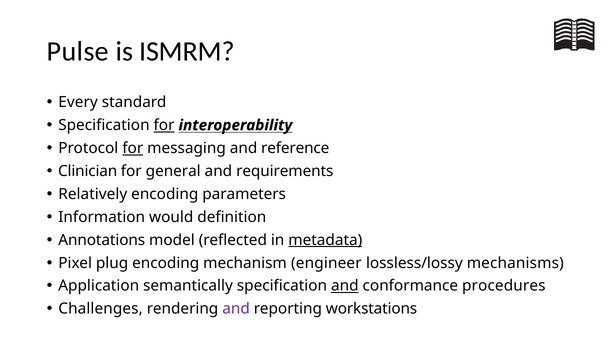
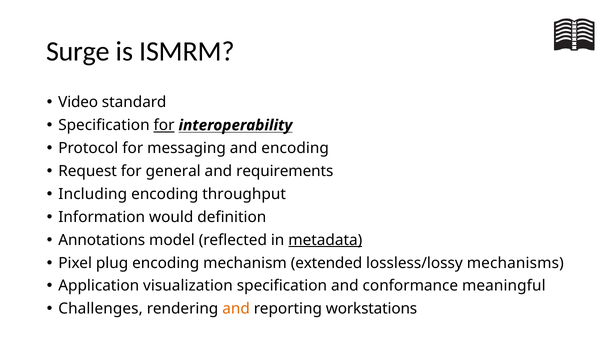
Pulse: Pulse -> Surge
Every: Every -> Video
for at (133, 148) underline: present -> none
and reference: reference -> encoding
Clinician: Clinician -> Request
Relatively: Relatively -> Including
parameters: parameters -> throughput
engineer: engineer -> extended
semantically: semantically -> visualization
and at (345, 286) underline: present -> none
procedures: procedures -> meaningful
and at (236, 309) colour: purple -> orange
